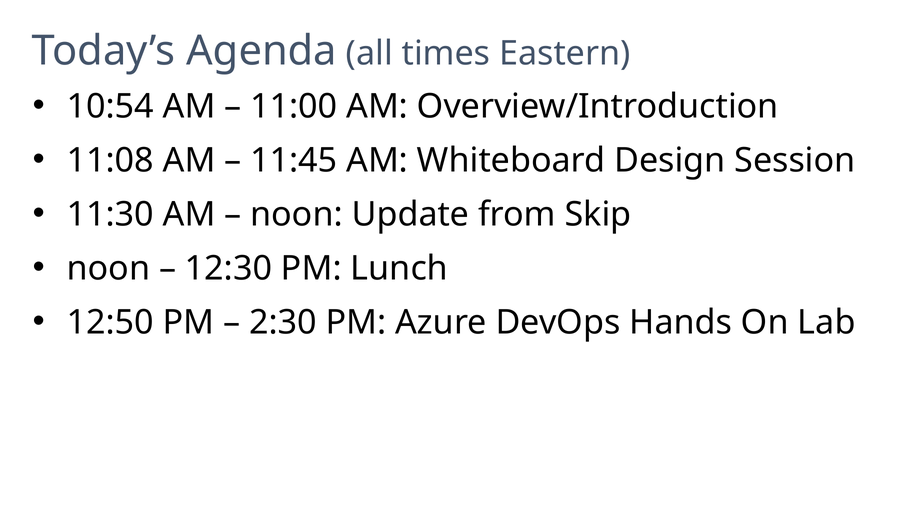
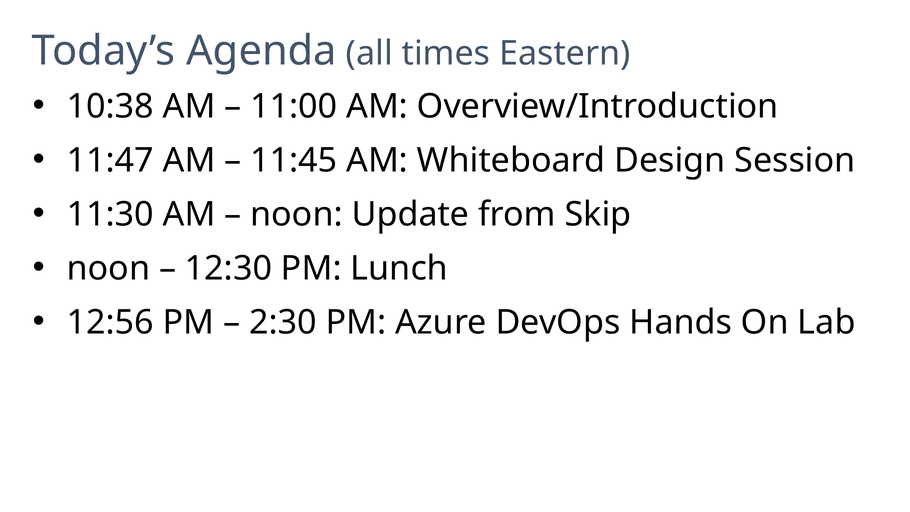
10:54: 10:54 -> 10:38
11:08: 11:08 -> 11:47
12:50: 12:50 -> 12:56
